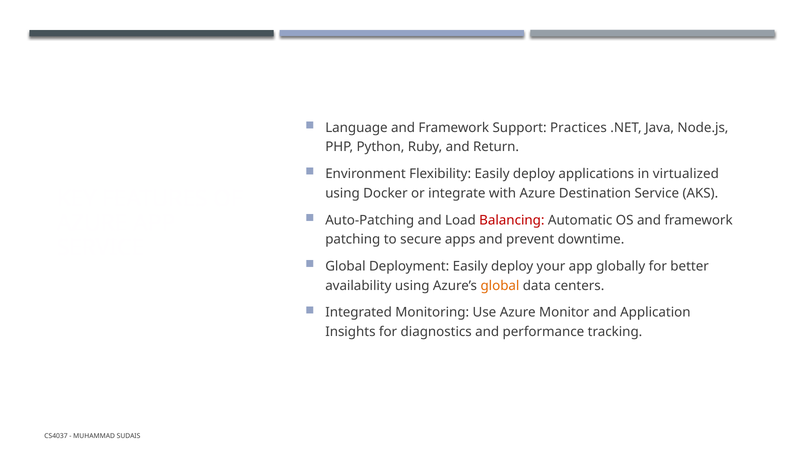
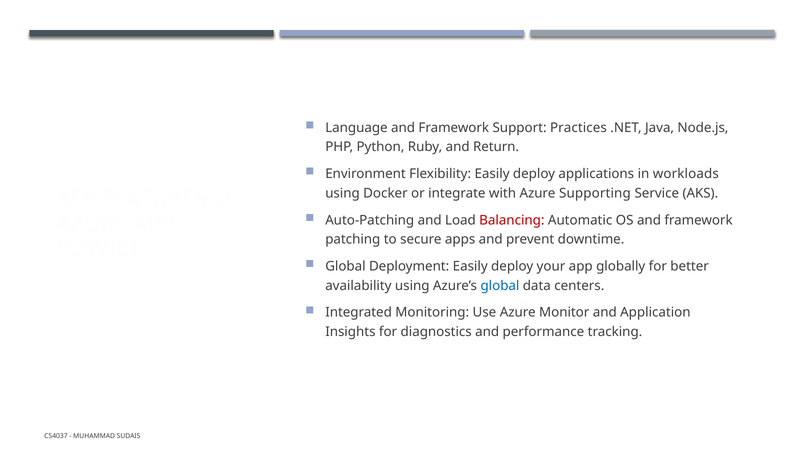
virtualized: virtualized -> workloads
Destination: Destination -> Supporting
global at (500, 286) colour: orange -> blue
